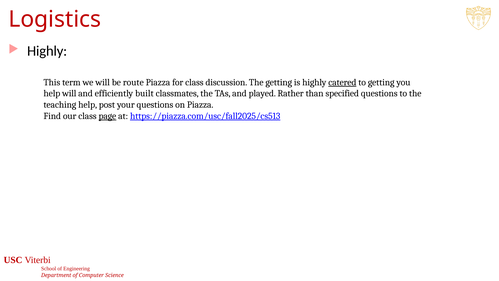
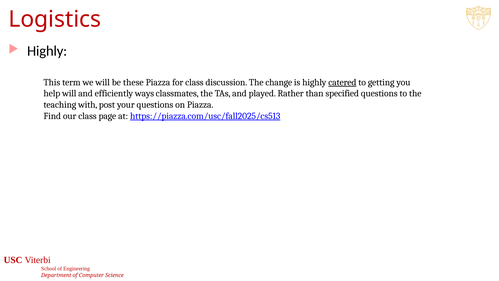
route: route -> these
The getting: getting -> change
built: built -> ways
teaching help: help -> with
page underline: present -> none
